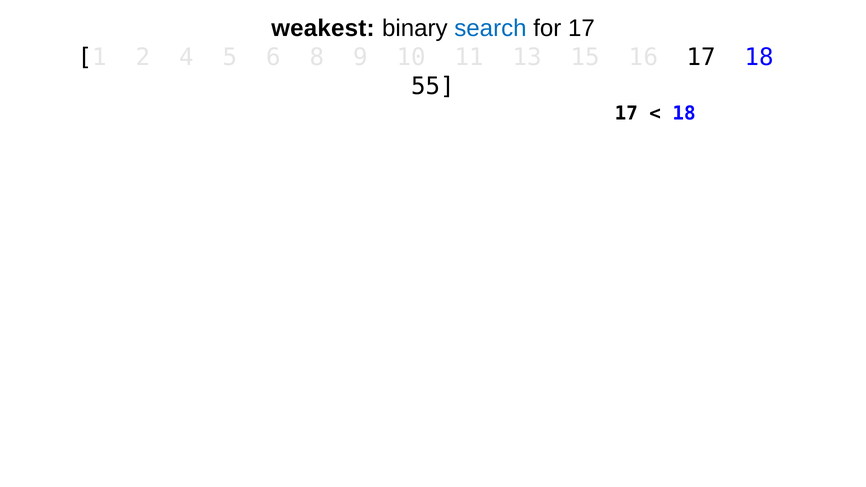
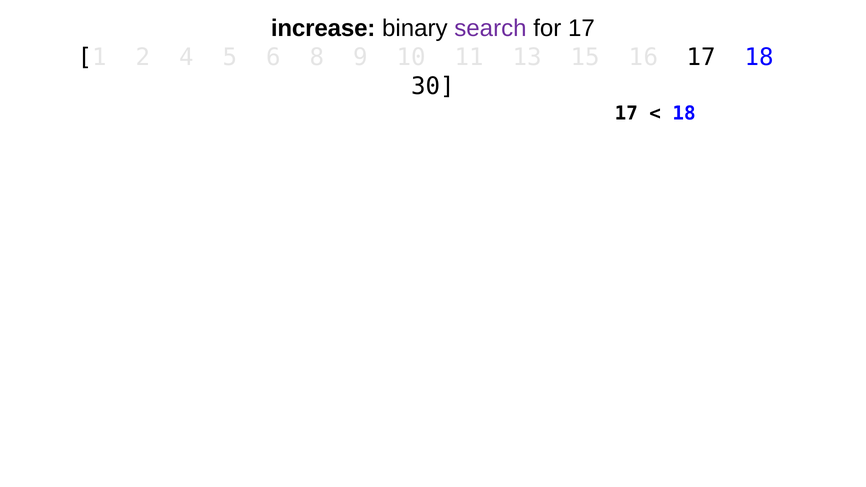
weakest: weakest -> increase
search colour: blue -> purple
55: 55 -> 30
